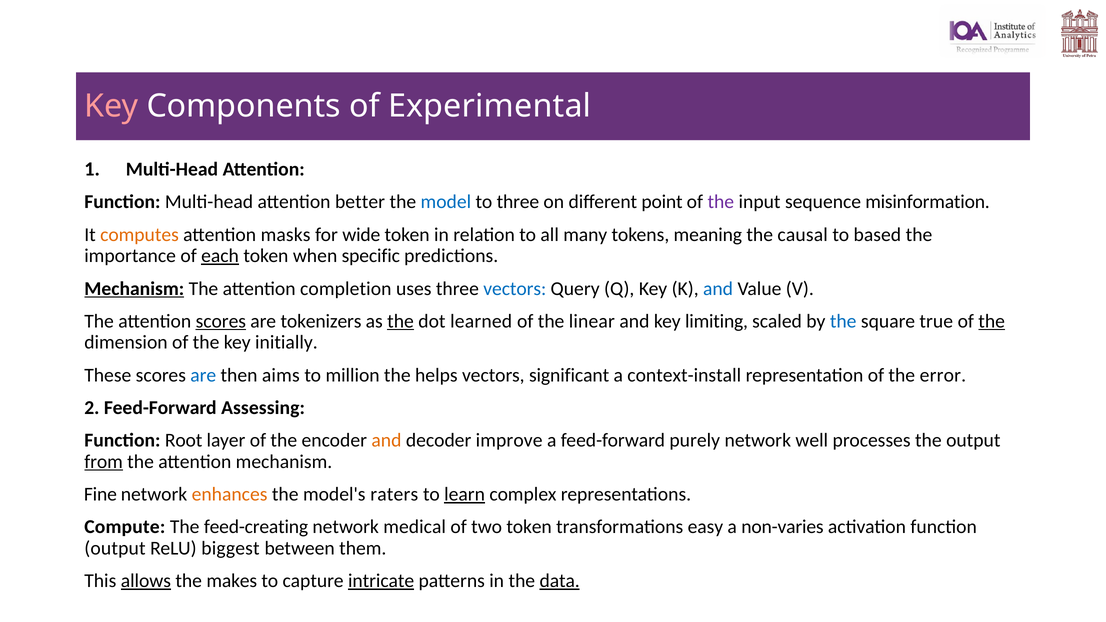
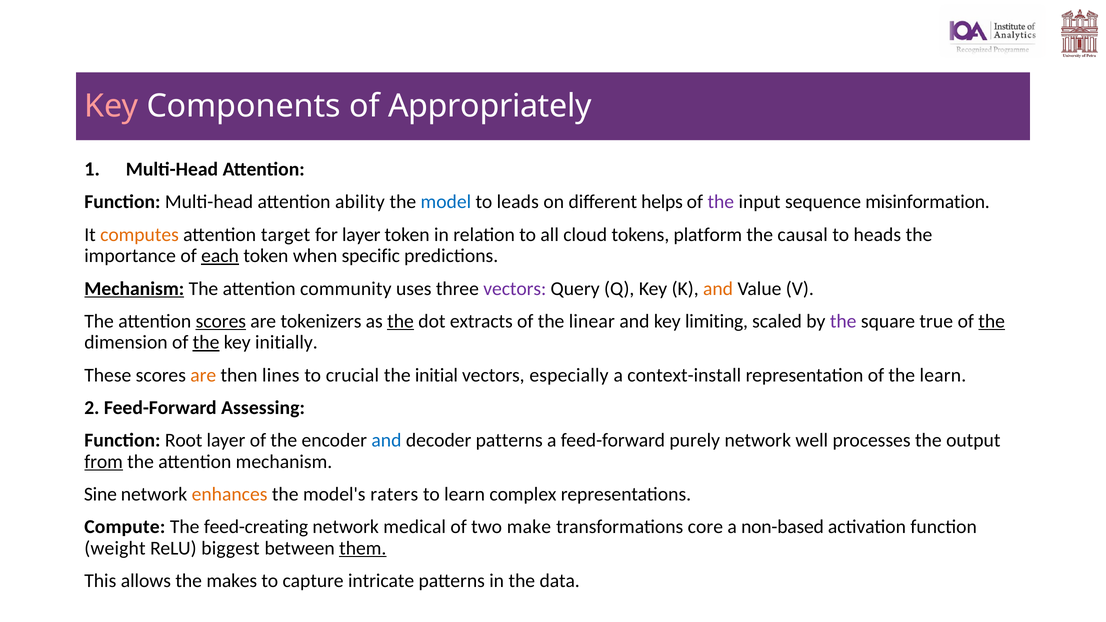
Experimental: Experimental -> Appropriately
better: better -> ability
to three: three -> leads
point: point -> helps
masks: masks -> target
for wide: wide -> layer
many: many -> cloud
meaning: meaning -> platform
based: based -> heads
completion: completion -> community
vectors at (515, 289) colour: blue -> purple
and at (718, 289) colour: blue -> orange
learned: learned -> extracts
the at (843, 321) colour: blue -> purple
the at (206, 342) underline: none -> present
are at (203, 375) colour: blue -> orange
aims: aims -> lines
million: million -> crucial
helps: helps -> initial
significant: significant -> especially
the error: error -> learn
and at (386, 441) colour: orange -> blue
decoder improve: improve -> patterns
Fine: Fine -> Sine
learn at (465, 494) underline: present -> none
two token: token -> make
easy: easy -> core
non-varies: non-varies -> non-based
output at (115, 548): output -> weight
them underline: none -> present
allows underline: present -> none
intricate underline: present -> none
data underline: present -> none
